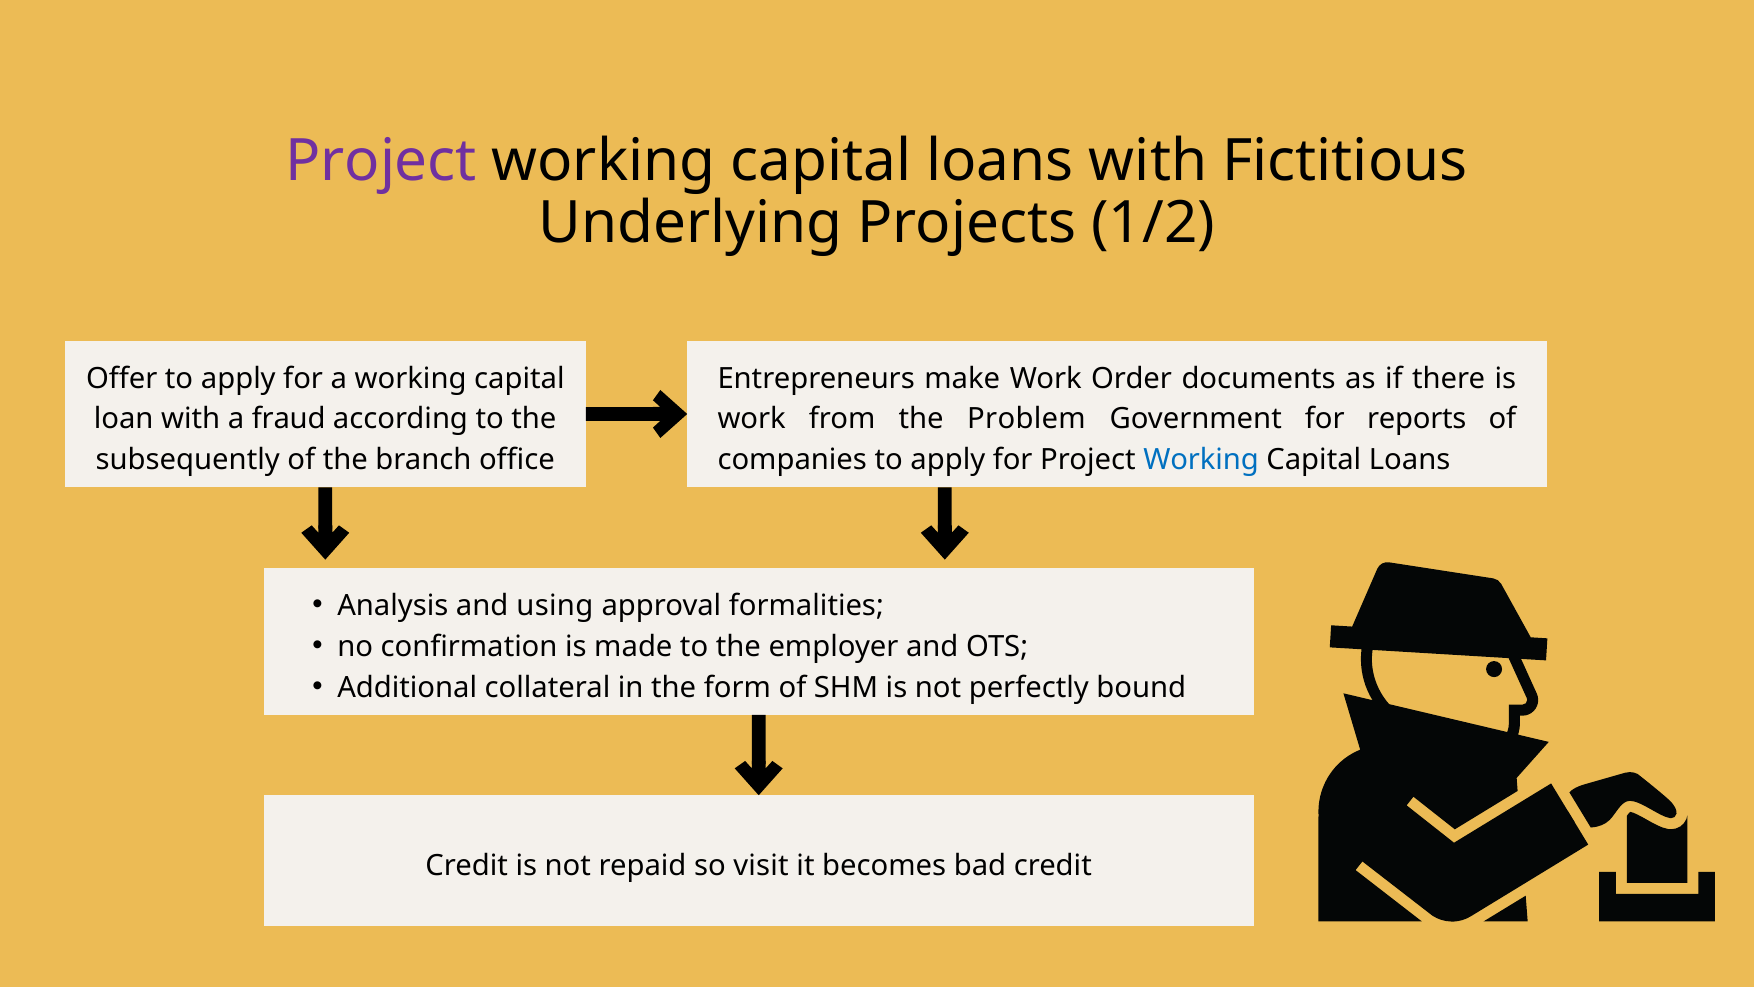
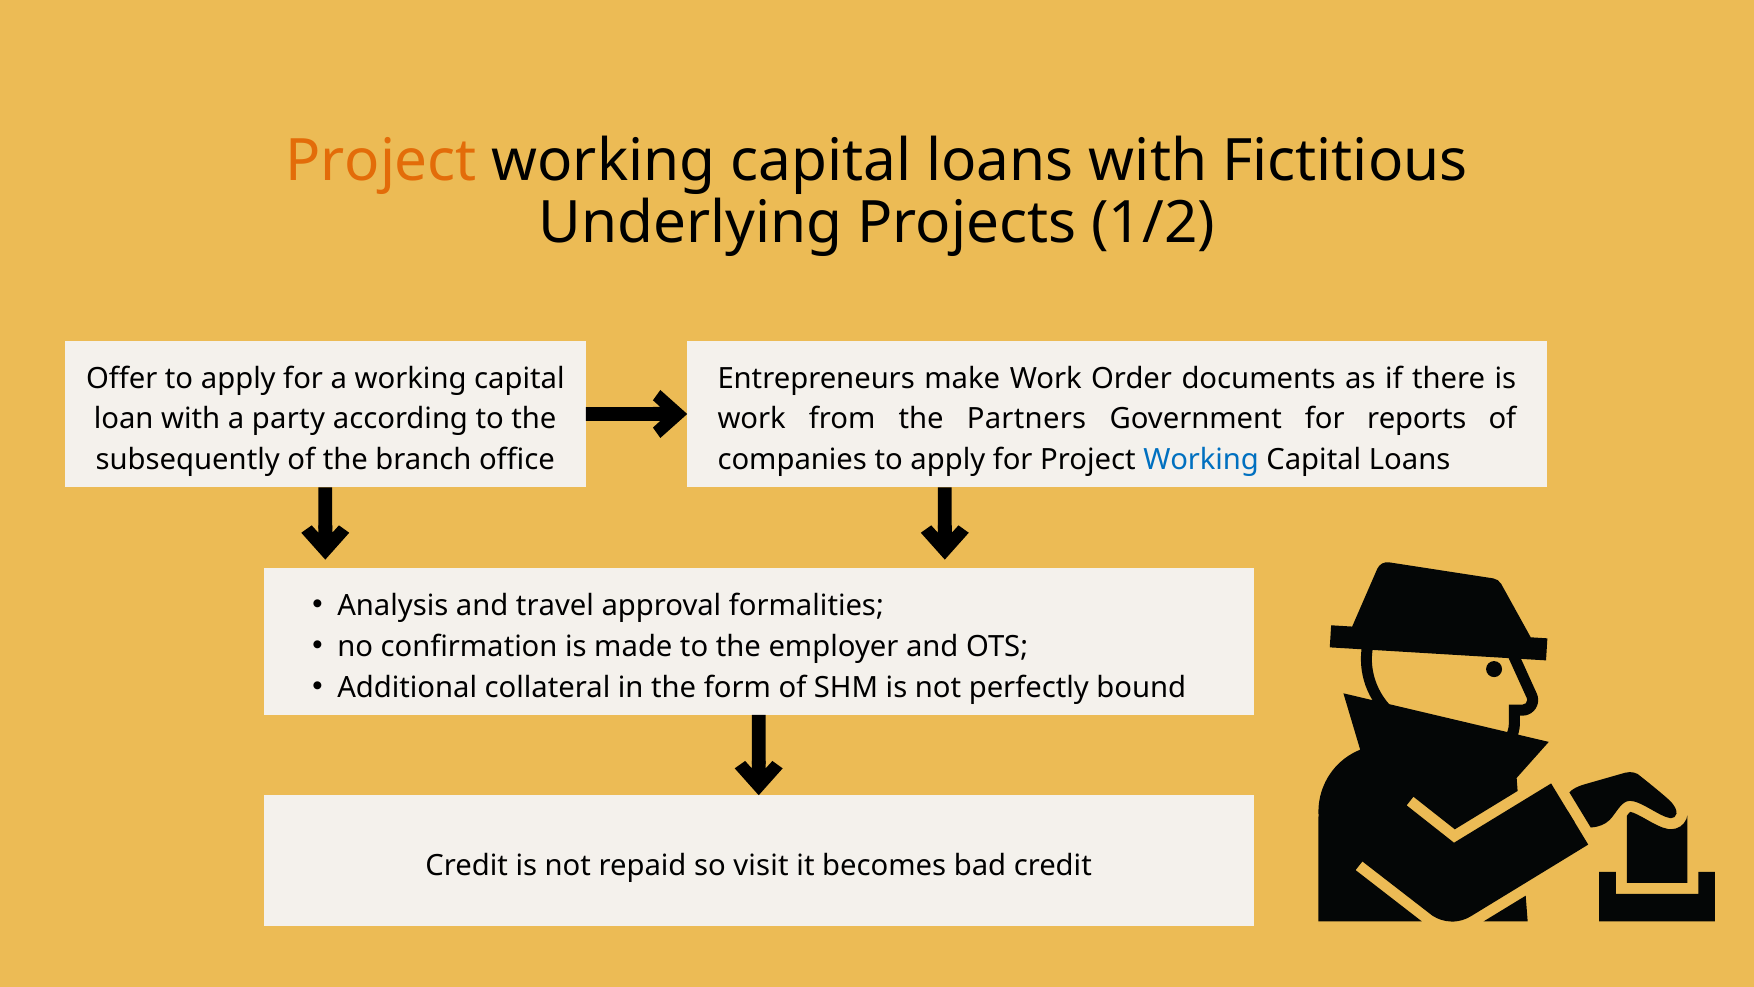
Project at (381, 161) colour: purple -> orange
fraud: fraud -> party
Problem: Problem -> Partners
using: using -> travel
